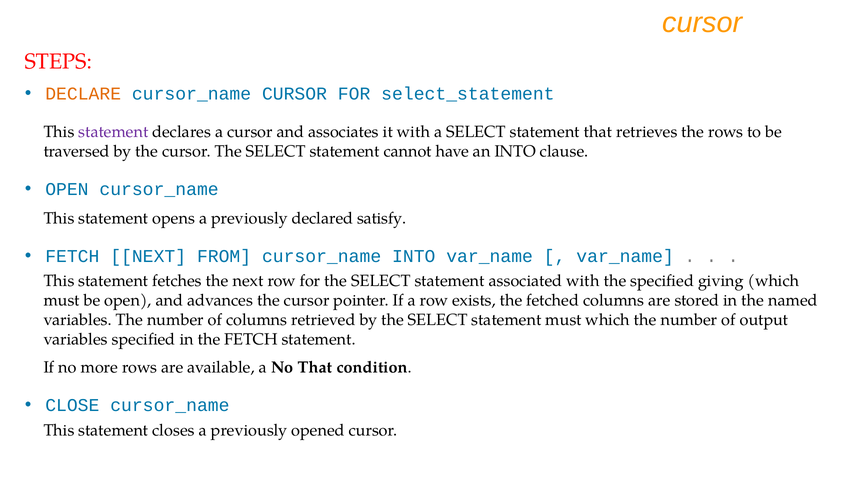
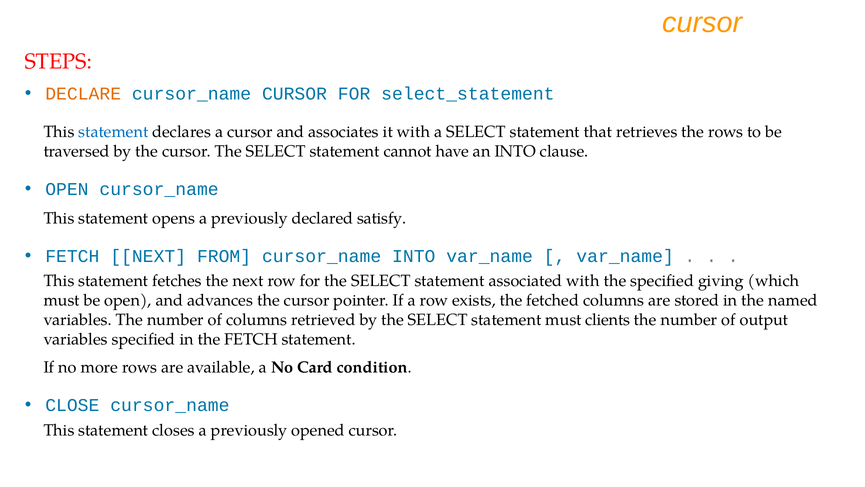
statement at (113, 132) colour: purple -> blue
must which: which -> clients
No That: That -> Card
